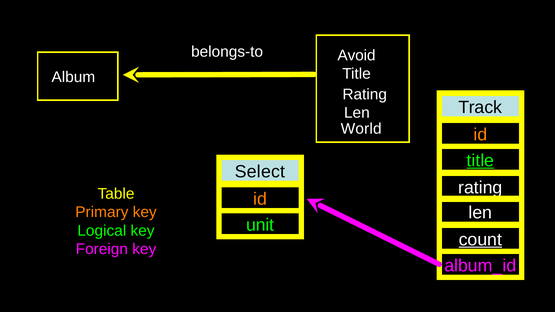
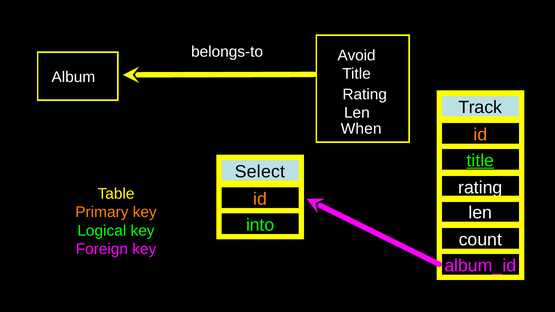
World: World -> When
unit: unit -> into
count underline: present -> none
